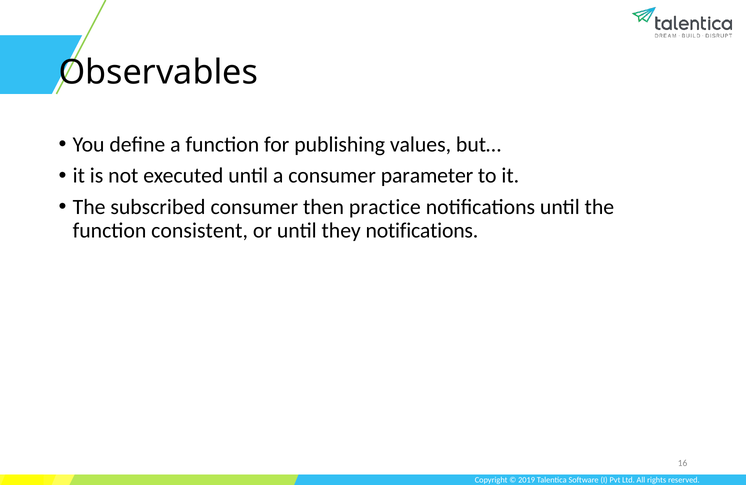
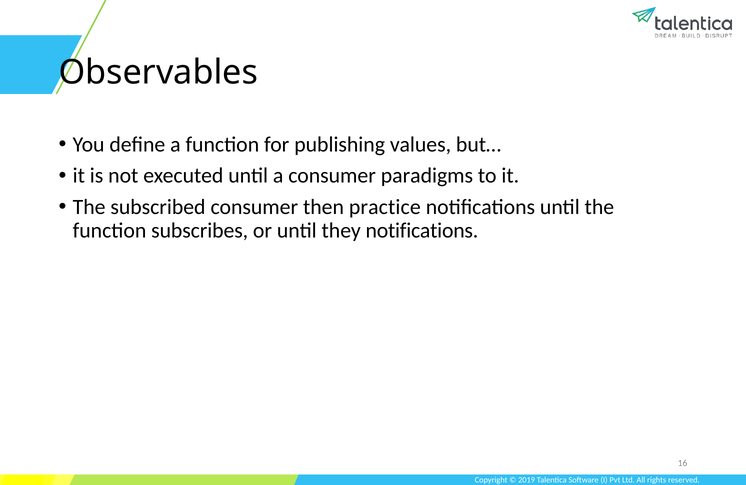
parameter: parameter -> paradigms
consistent: consistent -> subscribes
